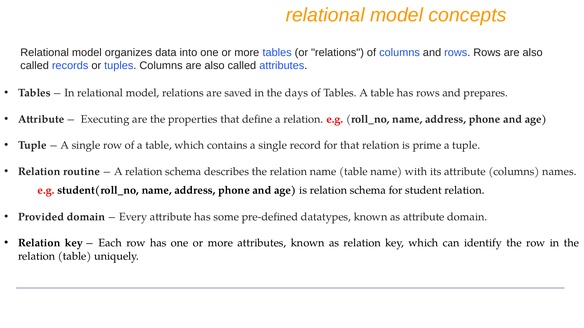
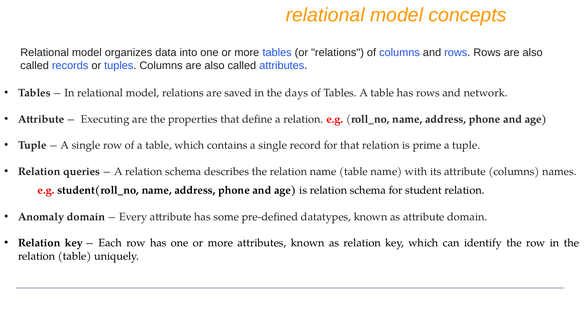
prepares: prepares -> network
routine: routine -> queries
Provided: Provided -> Anomaly
